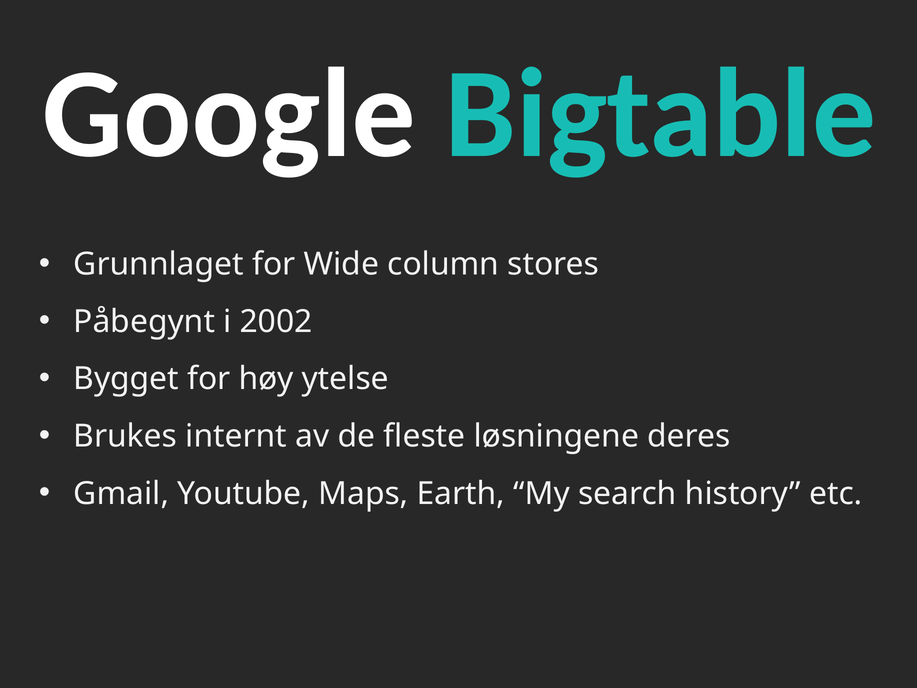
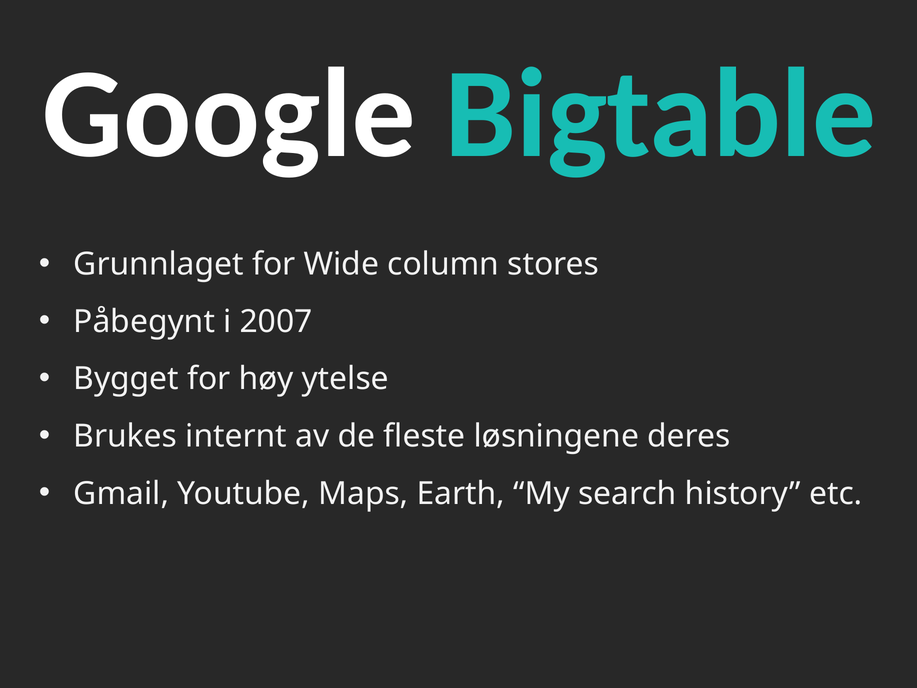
2002: 2002 -> 2007
